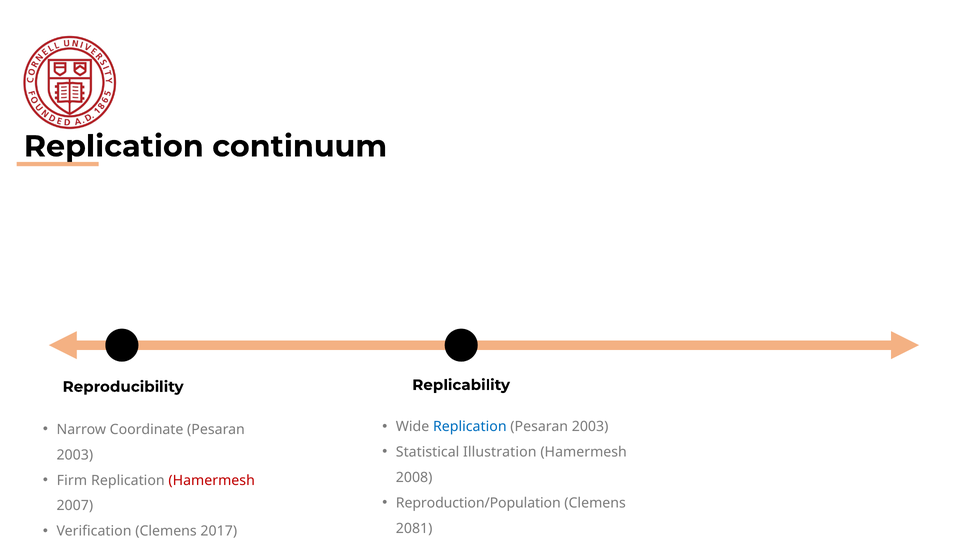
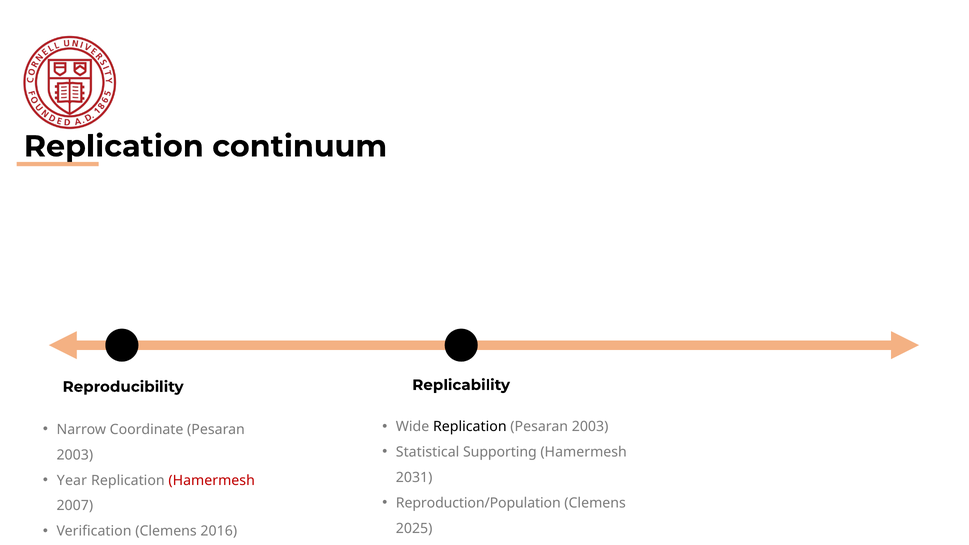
Replication at (470, 427) colour: blue -> black
Illustration: Illustration -> Supporting
Firm: Firm -> Year
2008: 2008 -> 2031
2017: 2017 -> 2016
2081: 2081 -> 2025
